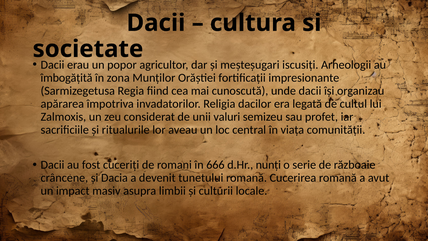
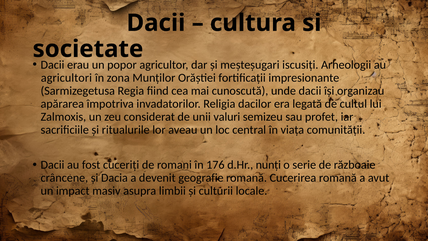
îmbogățită: îmbogățită -> agricultori
666: 666 -> 176
tunetului: tunetului -> geografie
